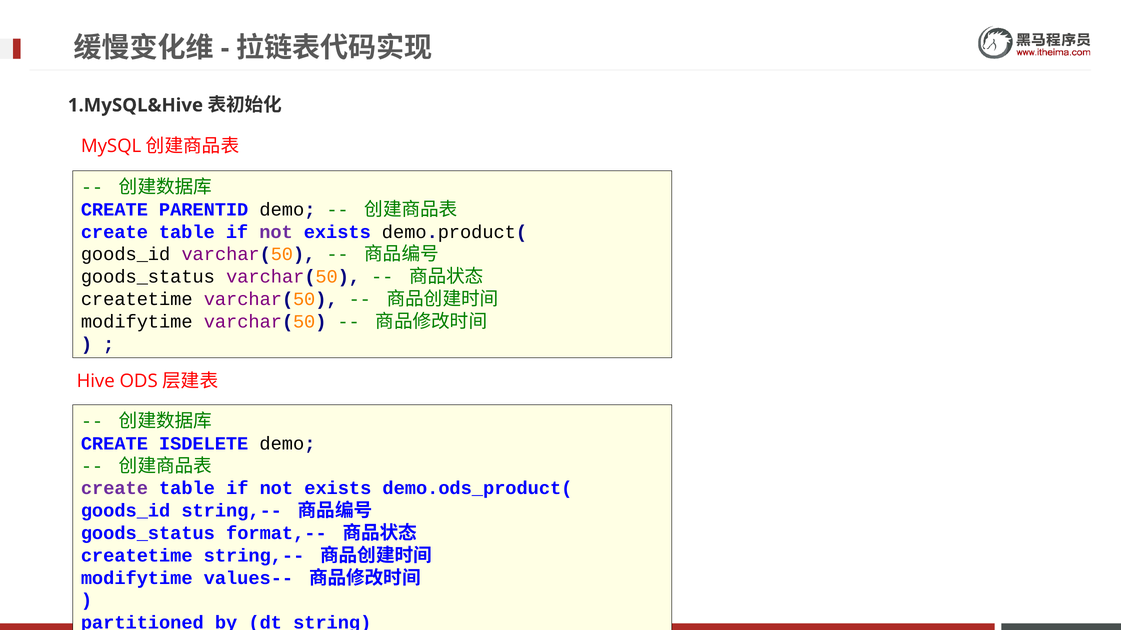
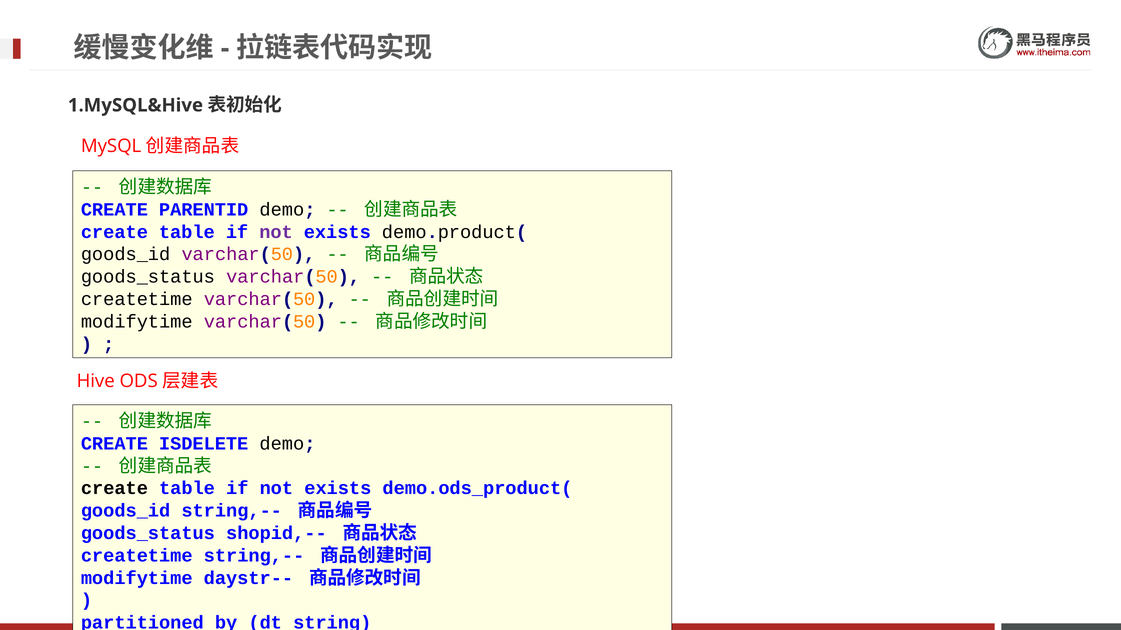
create at (114, 489) colour: purple -> black
format,--: format,-- -> shopid,--
values--: values-- -> daystr--
